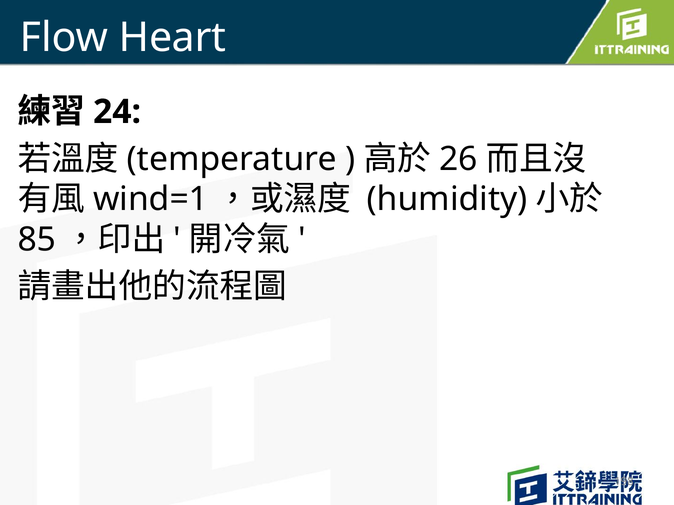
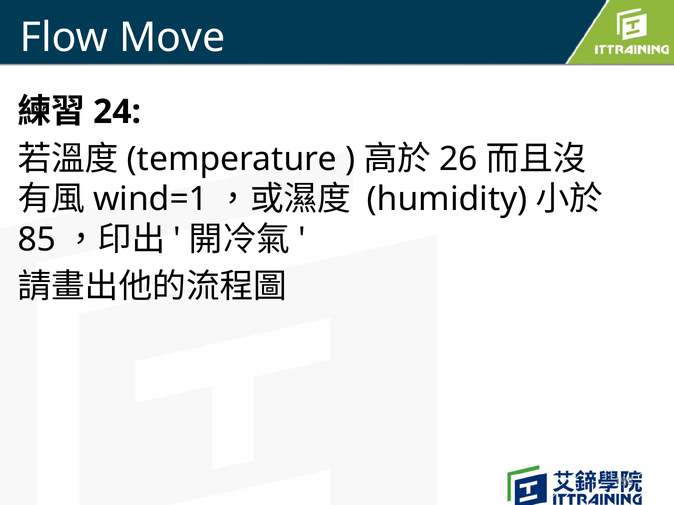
Heart: Heart -> Move
